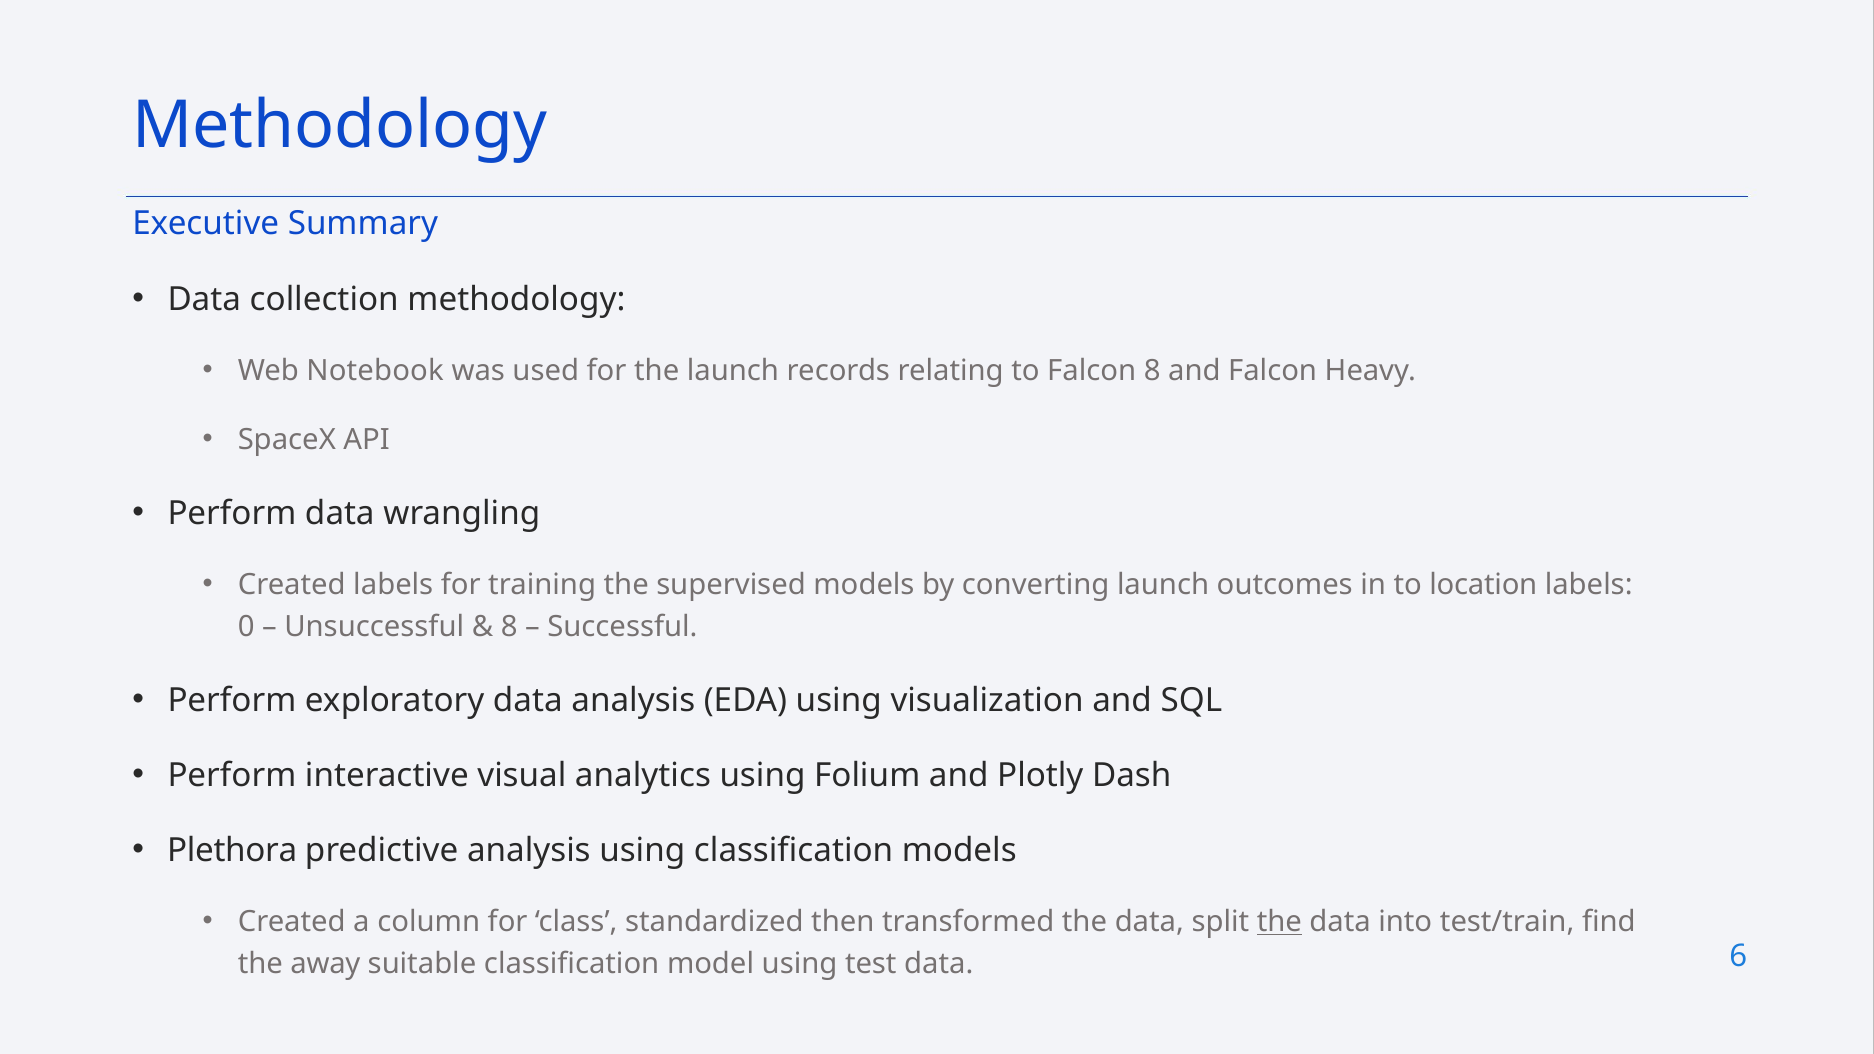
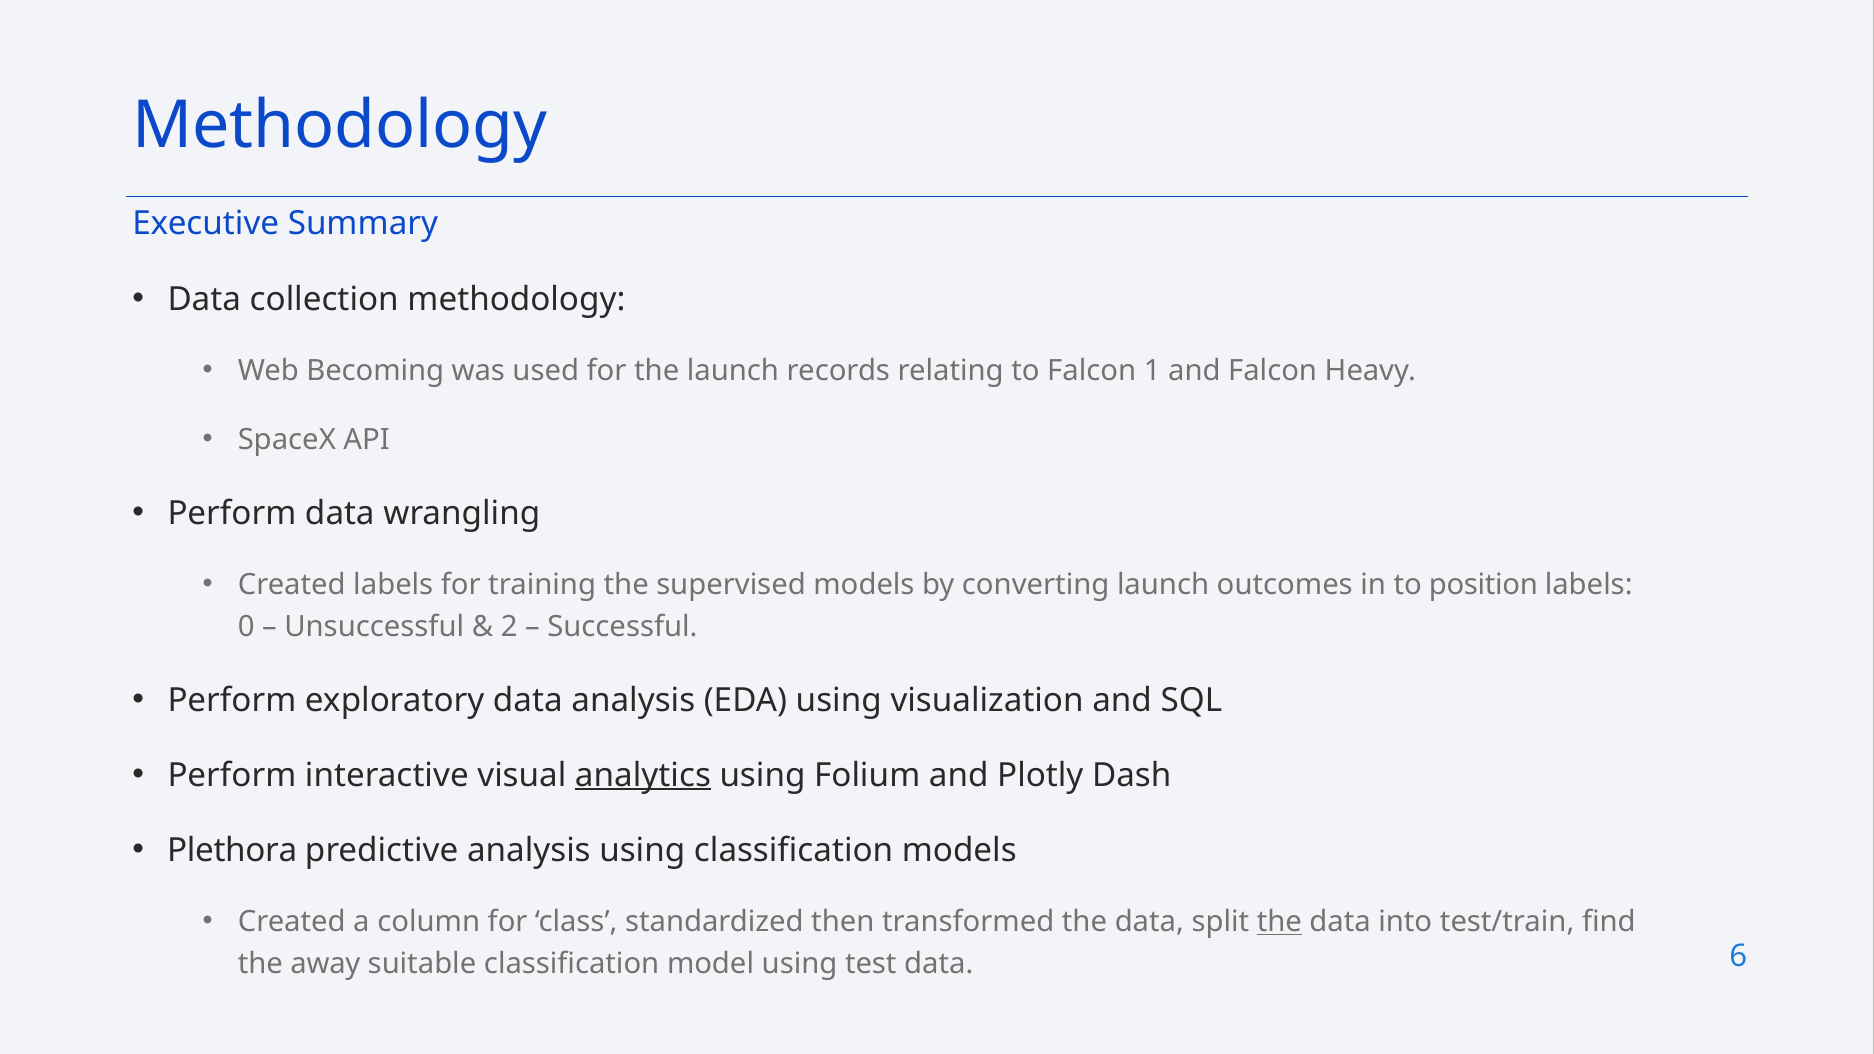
Notebook: Notebook -> Becoming
Falcon 8: 8 -> 1
location: location -> position
8 at (509, 627): 8 -> 2
analytics underline: none -> present
